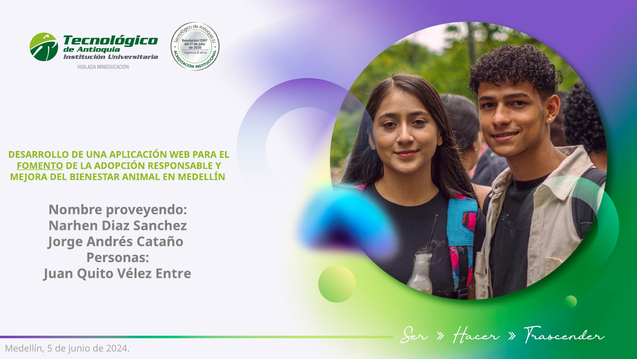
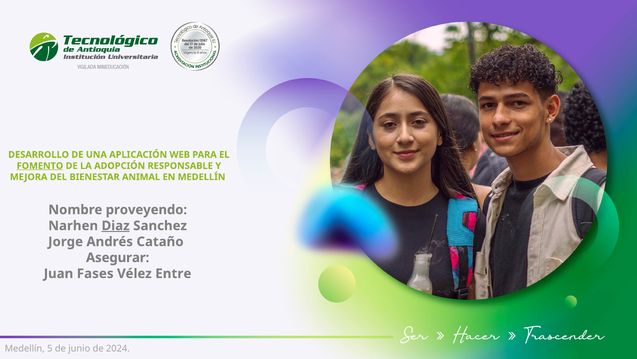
Diaz underline: none -> present
Personas: Personas -> Asegurar
Quito: Quito -> Fases
